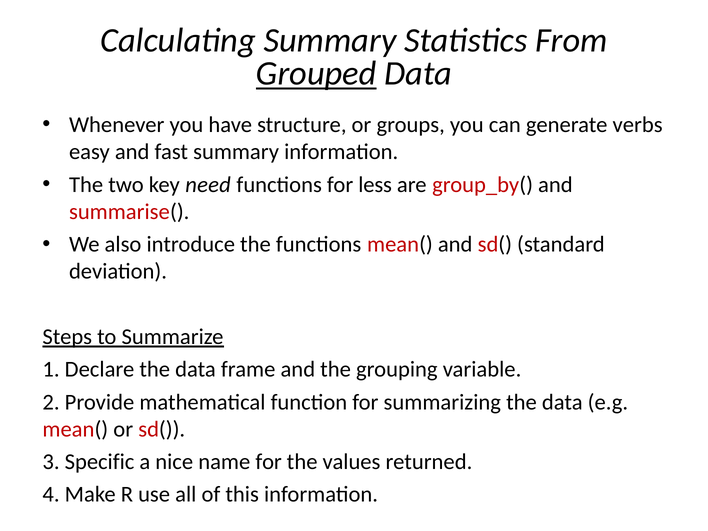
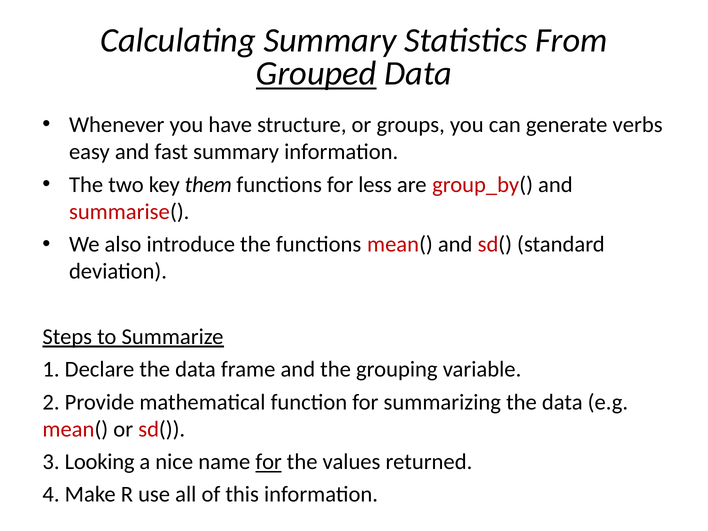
need: need -> them
Specific: Specific -> Looking
for at (269, 462) underline: none -> present
